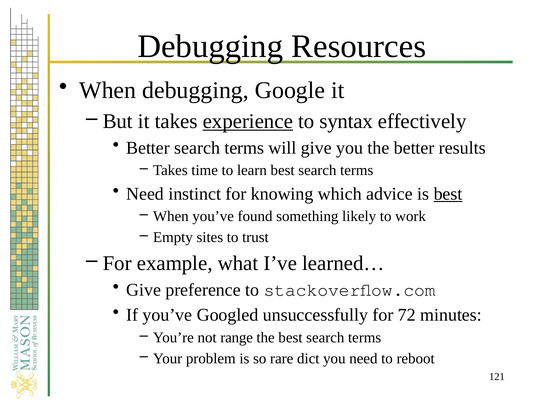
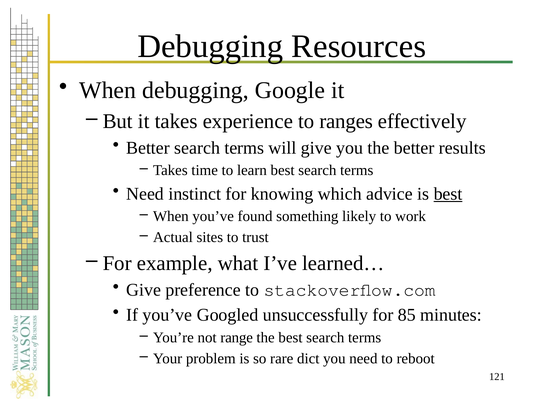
experience underline: present -> none
syntax: syntax -> ranges
Empty: Empty -> Actual
72: 72 -> 85
